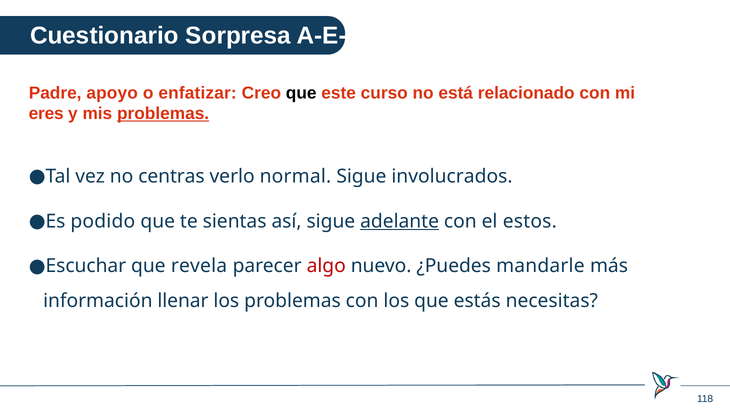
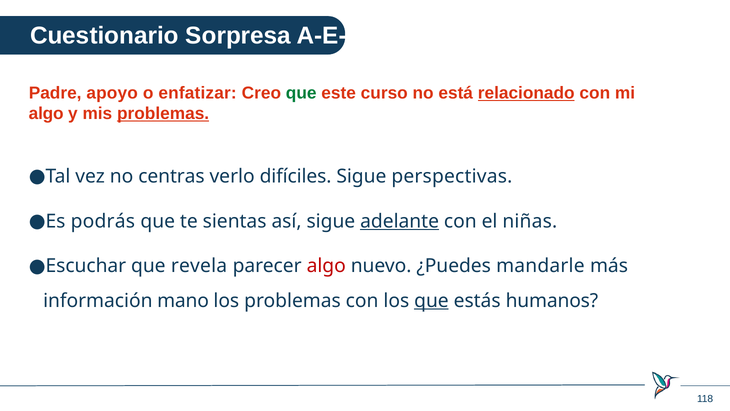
que at (301, 93) colour: black -> green
relacionado underline: none -> present
eres at (46, 113): eres -> algo
normal: normal -> difíciles
involucrados: involucrados -> perspectivas
podido: podido -> podrás
estos: estos -> niñas
llenar: llenar -> mano
que at (431, 301) underline: none -> present
necesitas: necesitas -> humanos
